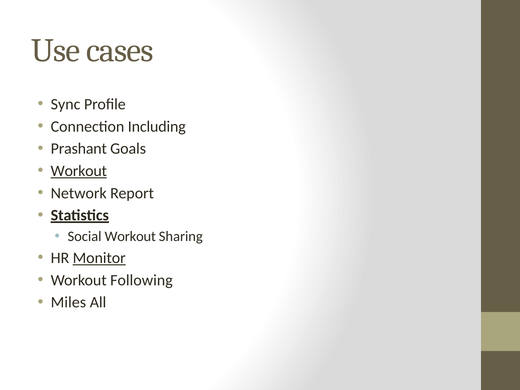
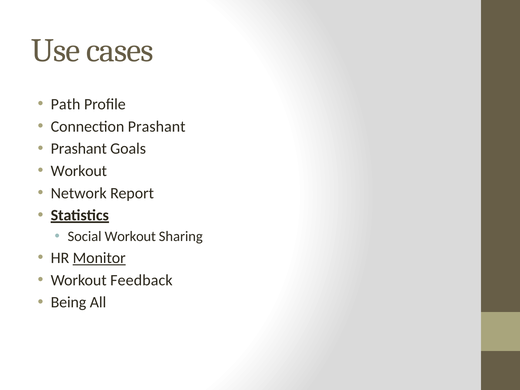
Sync: Sync -> Path
Connection Including: Including -> Prashant
Workout at (79, 171) underline: present -> none
Following: Following -> Feedback
Miles: Miles -> Being
